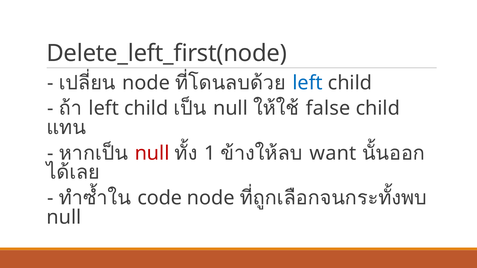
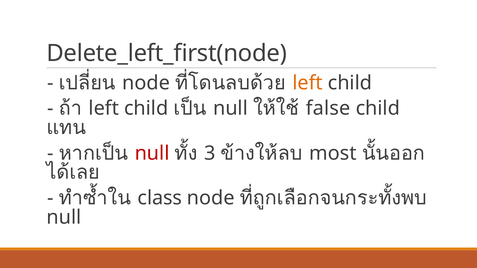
left at (308, 83) colour: blue -> orange
1: 1 -> 3
want: want -> most
code: code -> class
